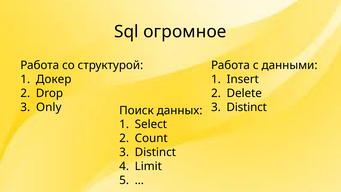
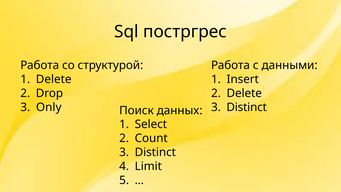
огромное: огромное -> постргрес
Докер at (54, 79): Докер -> Delete
